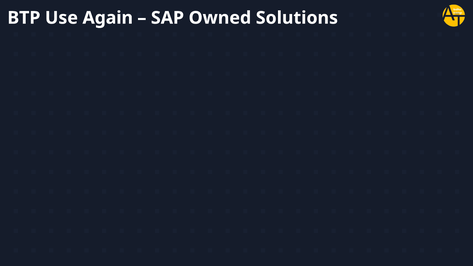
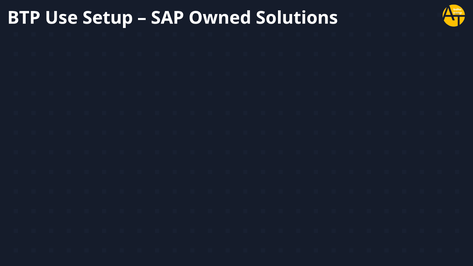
Again: Again -> Setup
